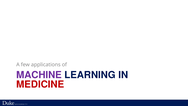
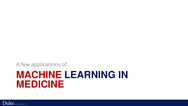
MACHINE colour: purple -> red
